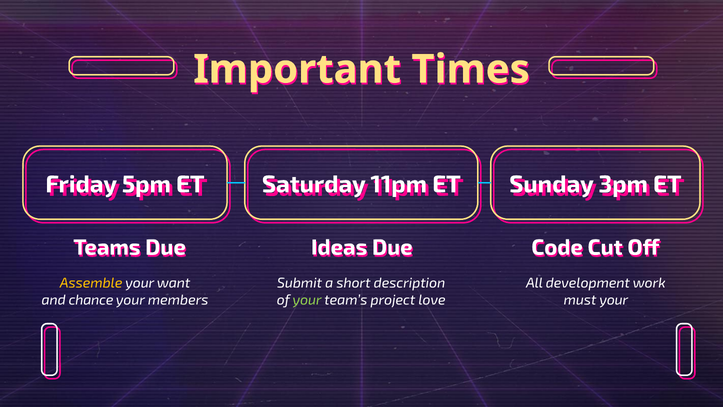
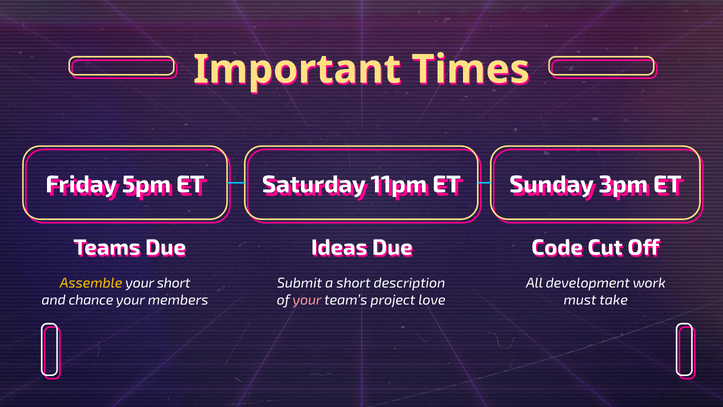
your want: want -> short
your at (307, 300) colour: light green -> pink
must your: your -> take
